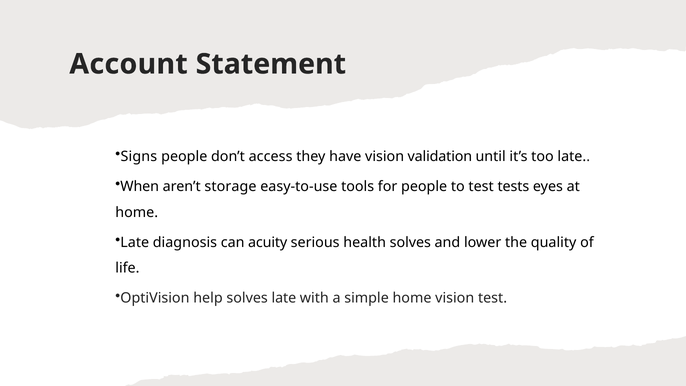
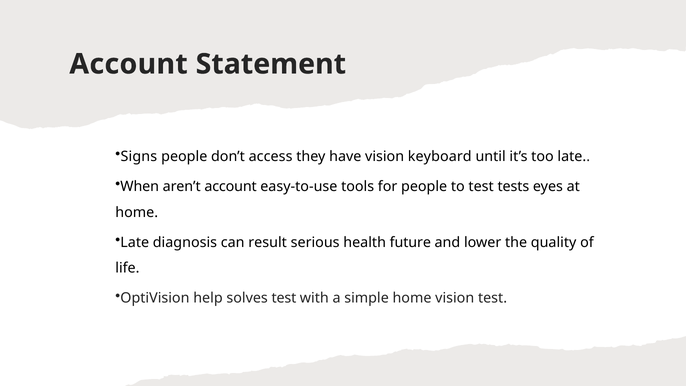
validation: validation -> keyboard
aren’t storage: storage -> account
acuity: acuity -> result
health solves: solves -> future
solves late: late -> test
